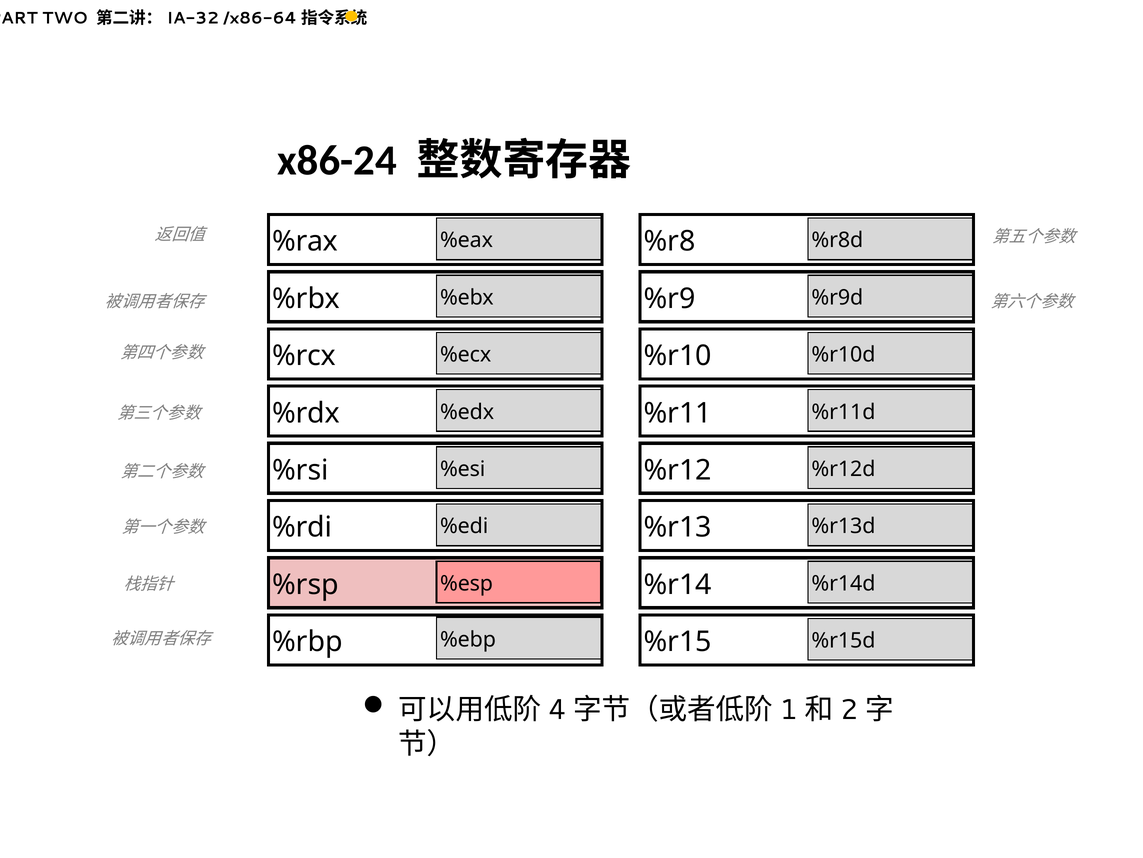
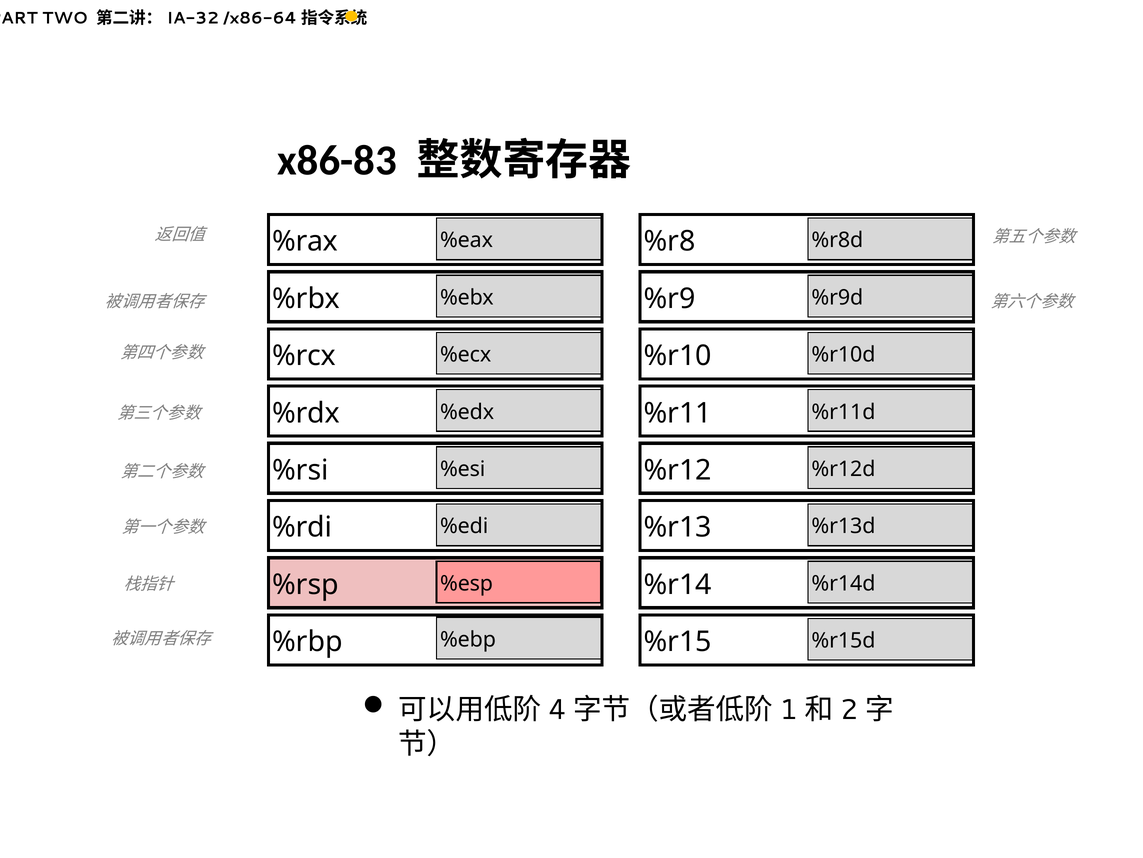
x86-24: x86-24 -> x86-83
